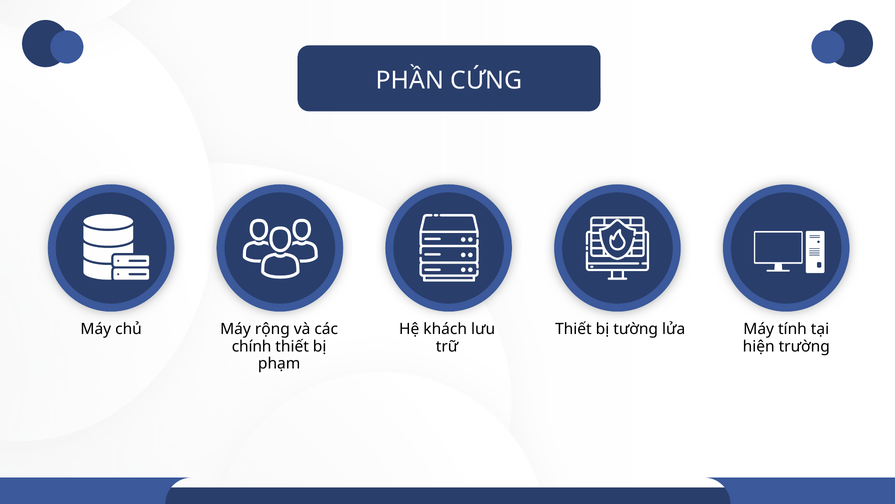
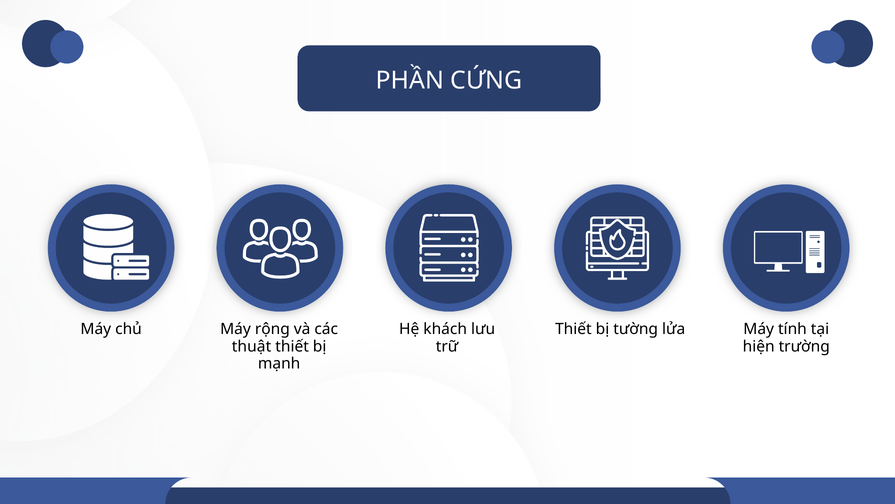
chính: chính -> thuật
phạm: phạm -> mạnh
